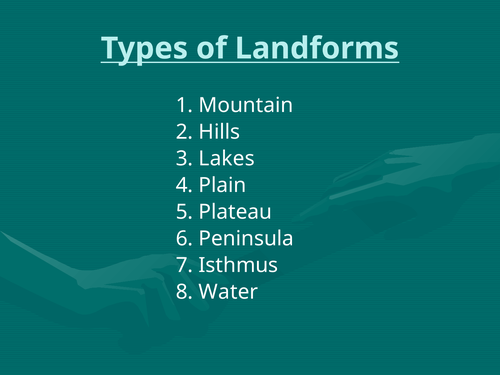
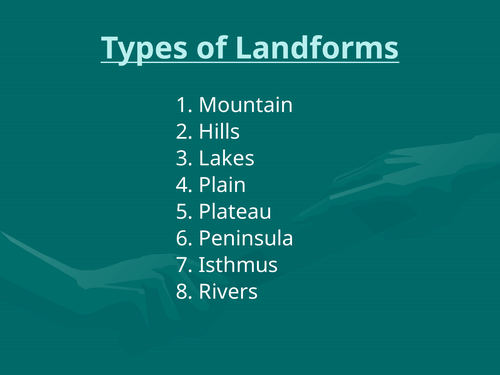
Water: Water -> Rivers
